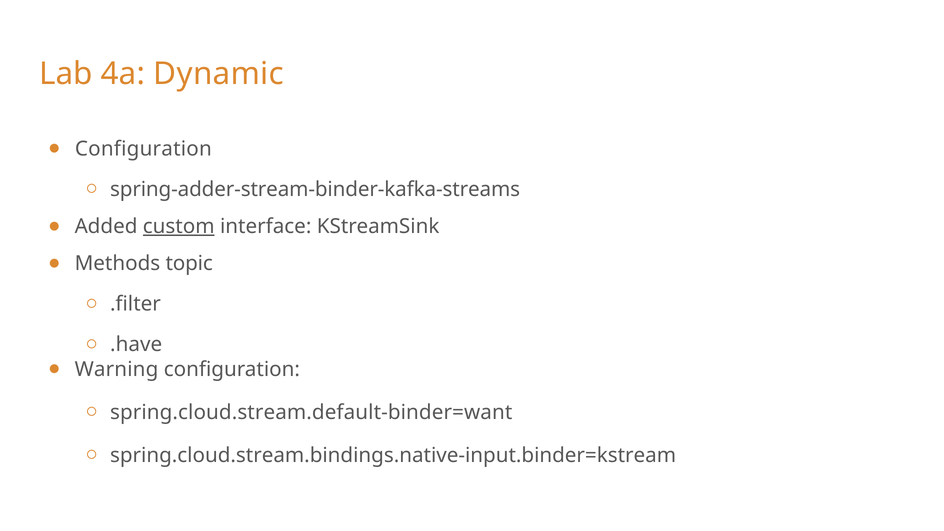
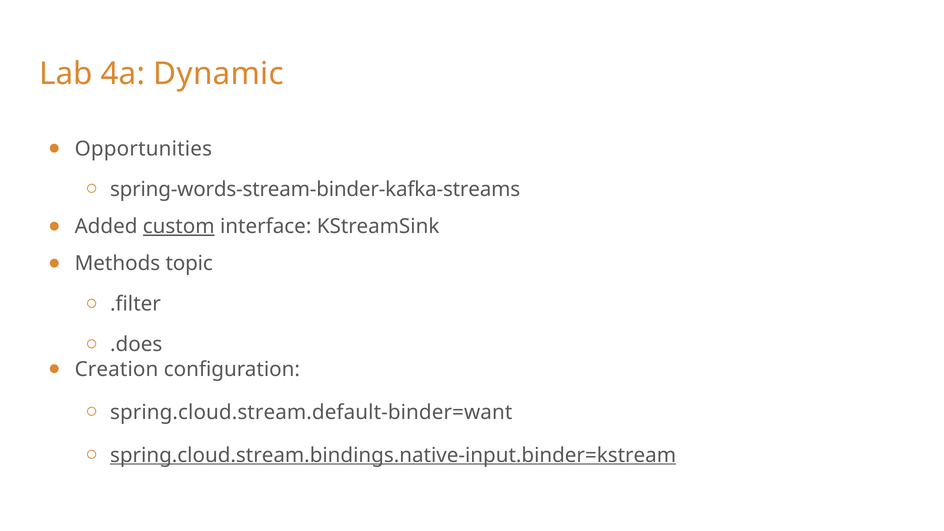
Configuration at (143, 149): Configuration -> Opportunities
spring-adder-stream-binder-kafka-streams: spring-adder-stream-binder-kafka-streams -> spring-words-stream-binder-kafka-streams
.have: .have -> .does
Warning: Warning -> Creation
spring.cloud.stream.bindings.native-input.binder=kstream underline: none -> present
